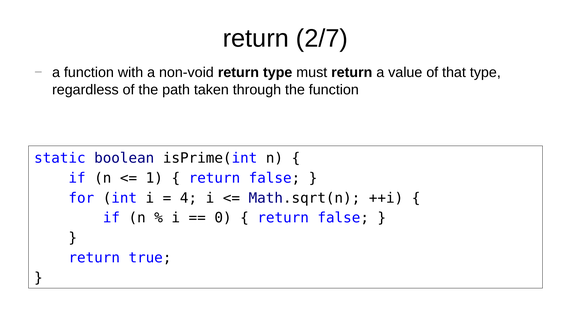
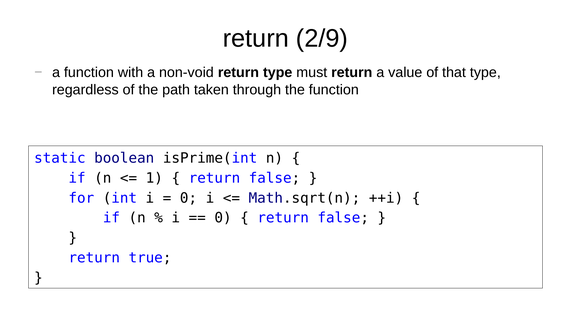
2/7: 2/7 -> 2/9
4 at (189, 198): 4 -> 0
